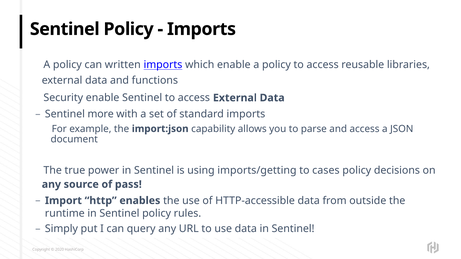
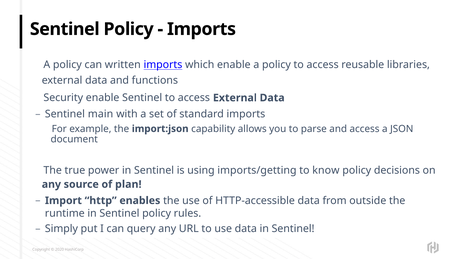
more: more -> main
cases: cases -> know
pass: pass -> plan
